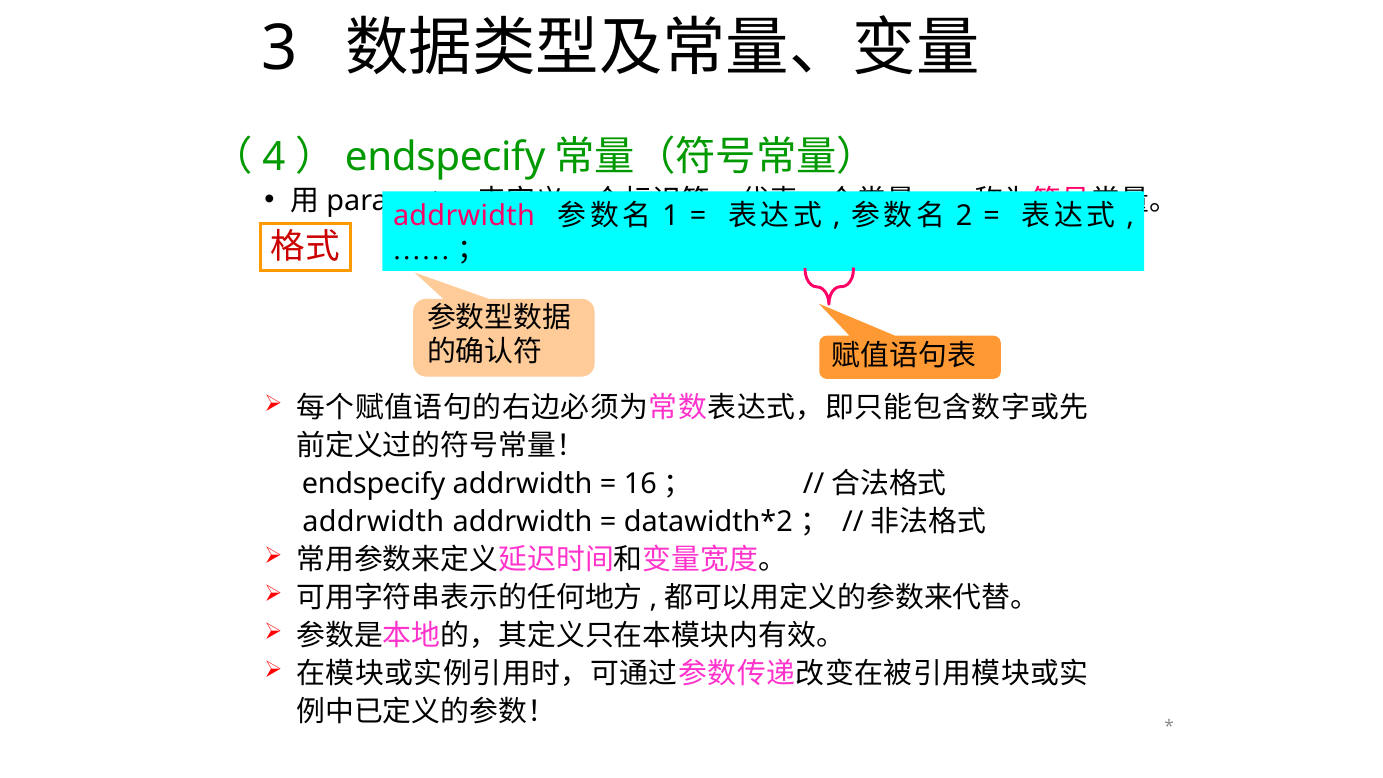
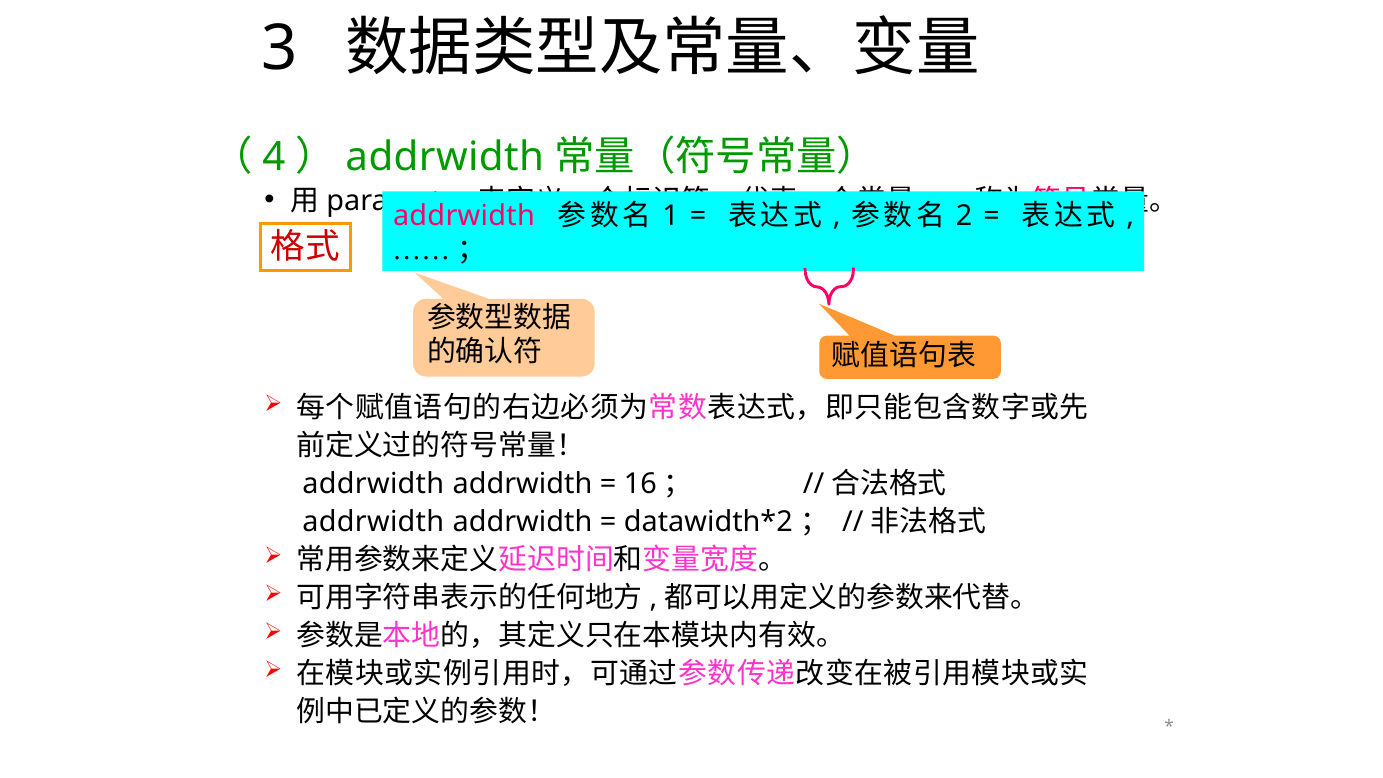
endspecify at (445, 157): endspecify -> addrwidth
endspecify at (374, 484): endspecify -> addrwidth
